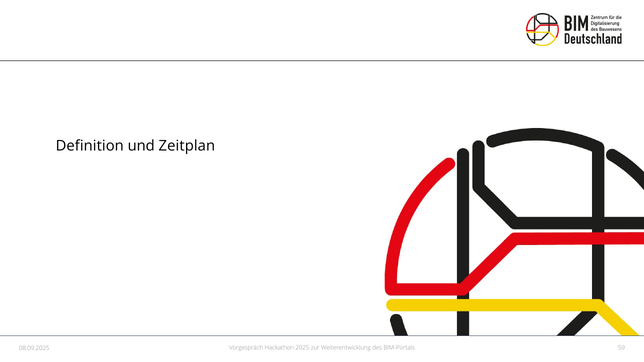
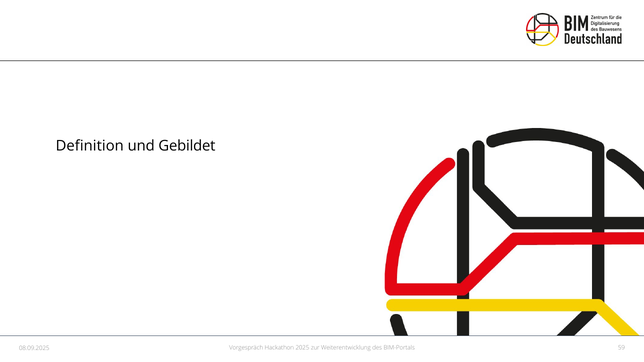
Zeitplan: Zeitplan -> Gebildet
